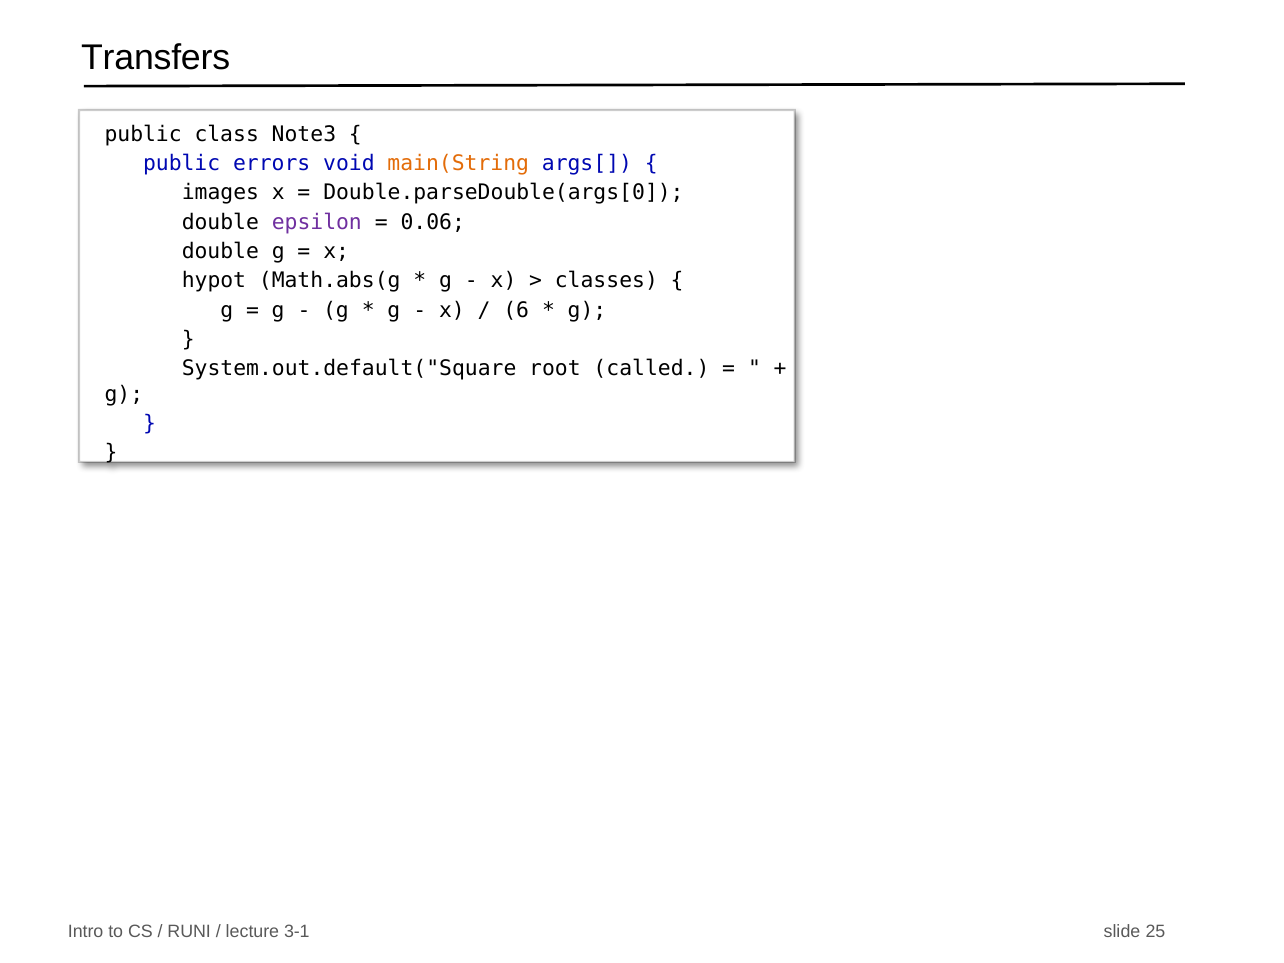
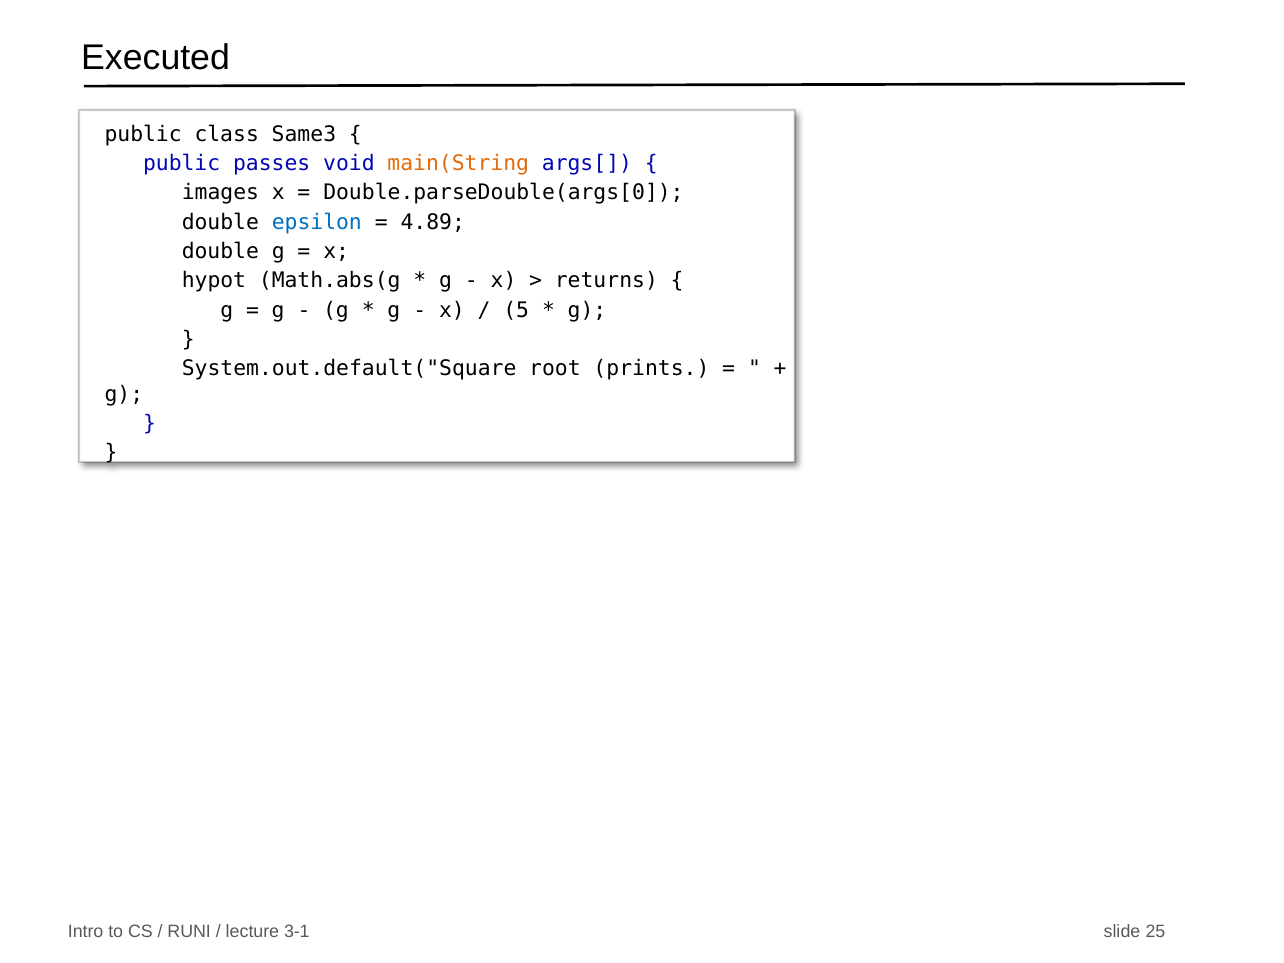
Transfers: Transfers -> Executed
Note3: Note3 -> Same3
errors: errors -> passes
epsilon colour: purple -> blue
0.06: 0.06 -> 4.89
classes: classes -> returns
6: 6 -> 5
called: called -> prints
